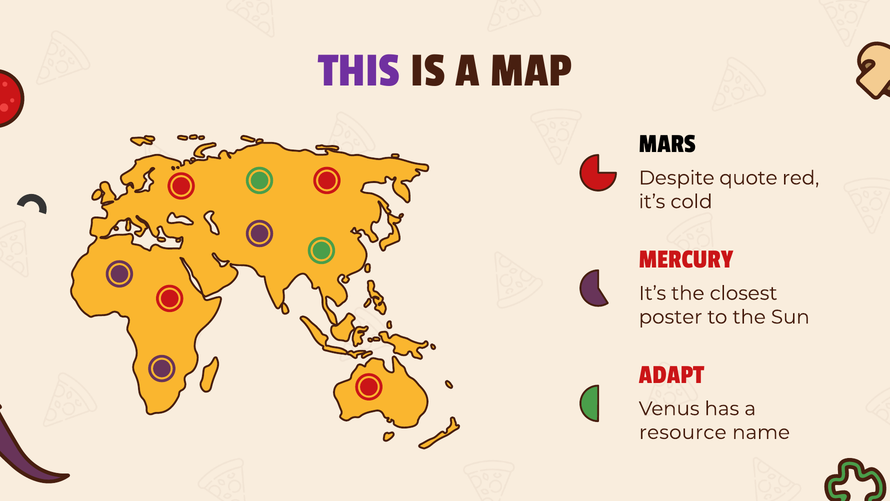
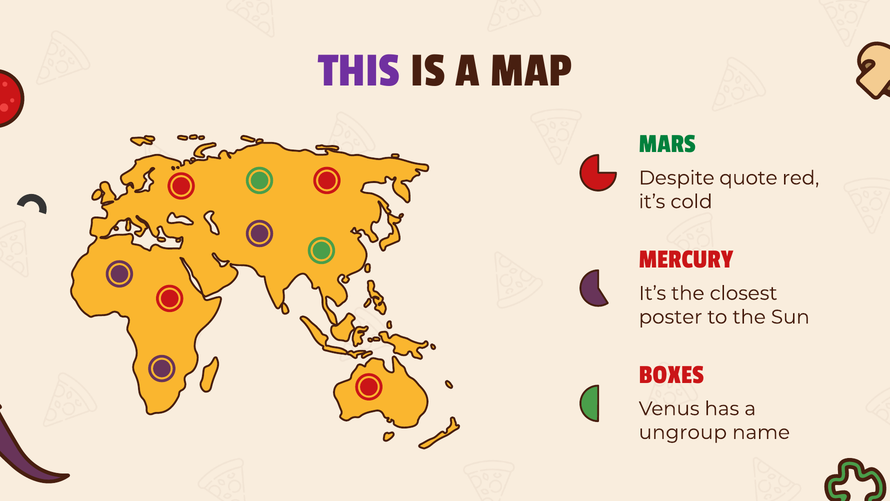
MARS colour: black -> green
ADAPT: ADAPT -> BOXES
resource: resource -> ungroup
